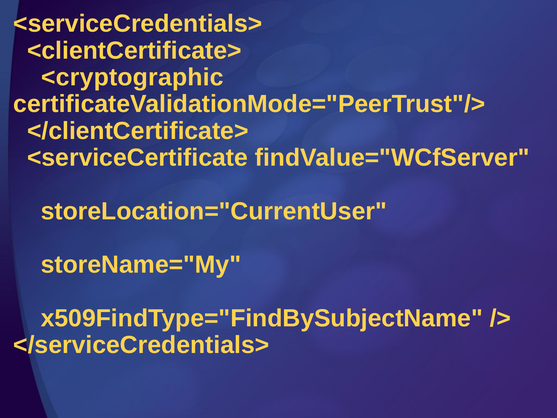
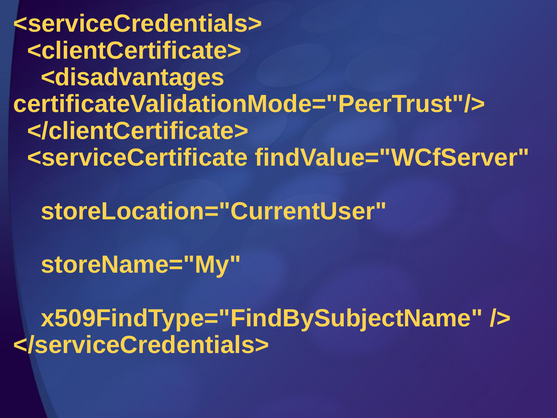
<cryptographic: <cryptographic -> <disadvantages
